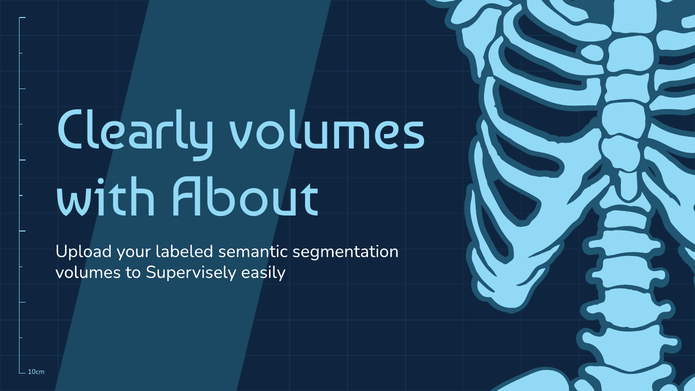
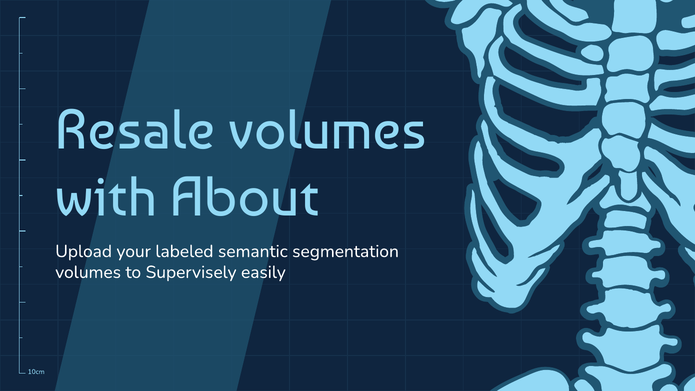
Clearly: Clearly -> Resale
